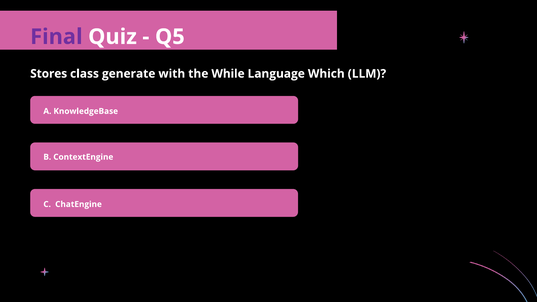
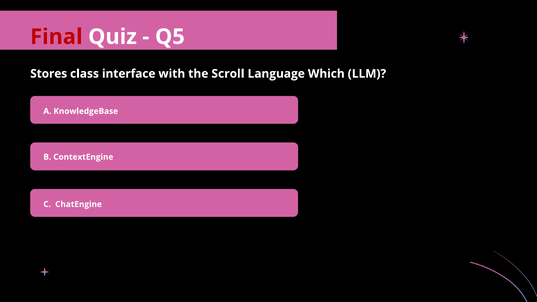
Final colour: purple -> red
generate: generate -> interface
While: While -> Scroll
